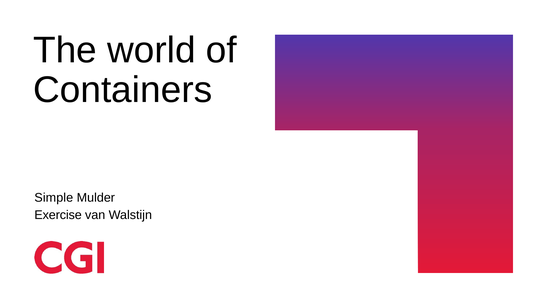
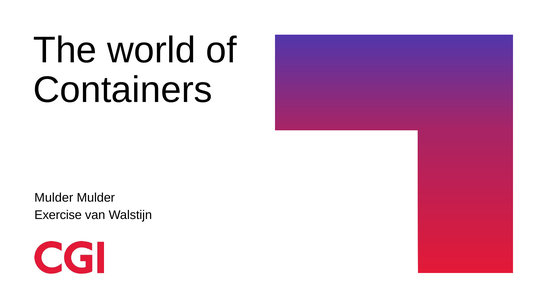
Simple at (54, 197): Simple -> Mulder
